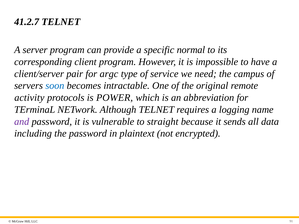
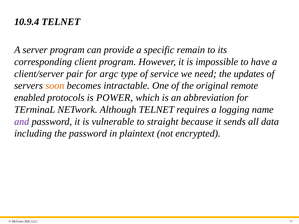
41.2.7: 41.2.7 -> 10.9.4
normal: normal -> remain
campus: campus -> updates
soon colour: blue -> orange
activity: activity -> enabled
